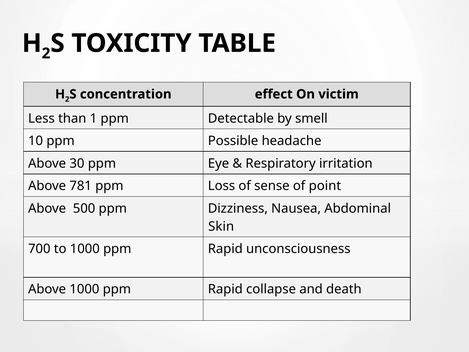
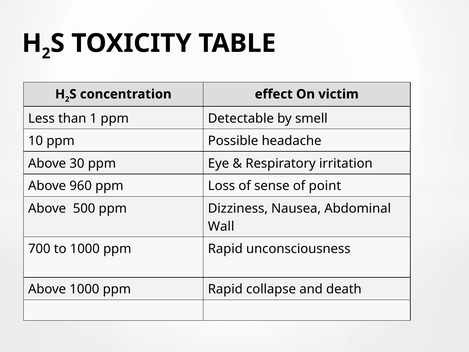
781: 781 -> 960
Skin: Skin -> Wall
